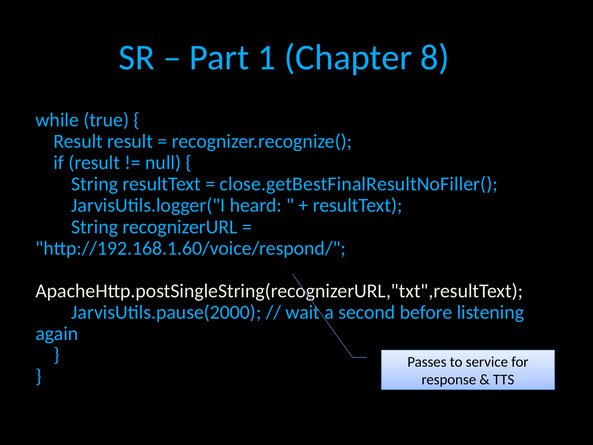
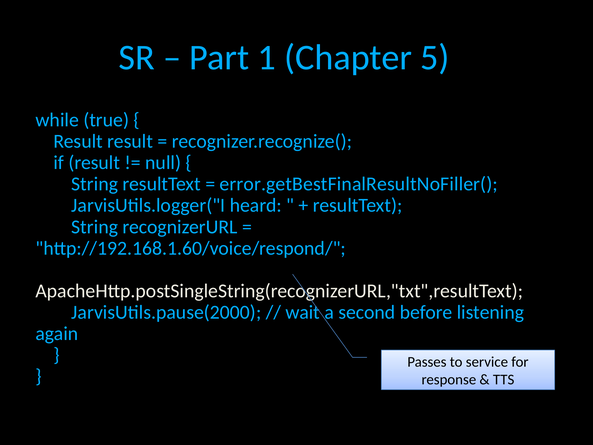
8: 8 -> 5
close.getBestFinalResultNoFiller(: close.getBestFinalResultNoFiller( -> error.getBestFinalResultNoFiller(
